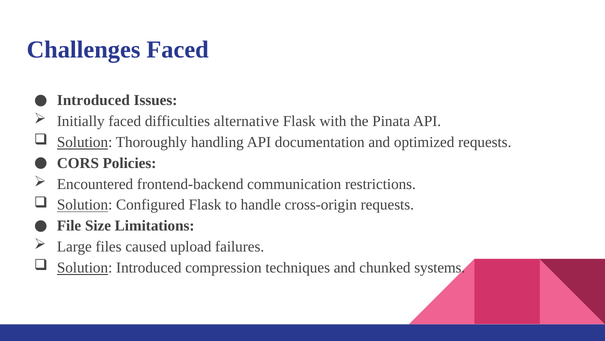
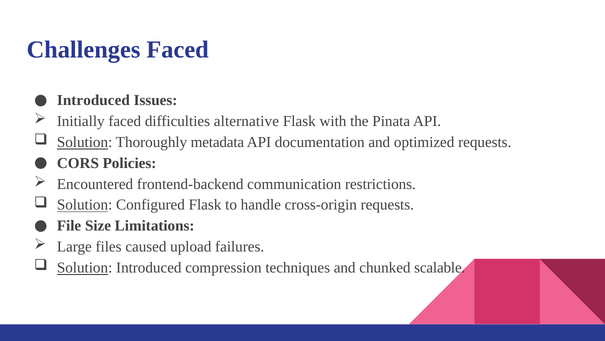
handling: handling -> metadata
systems: systems -> scalable
